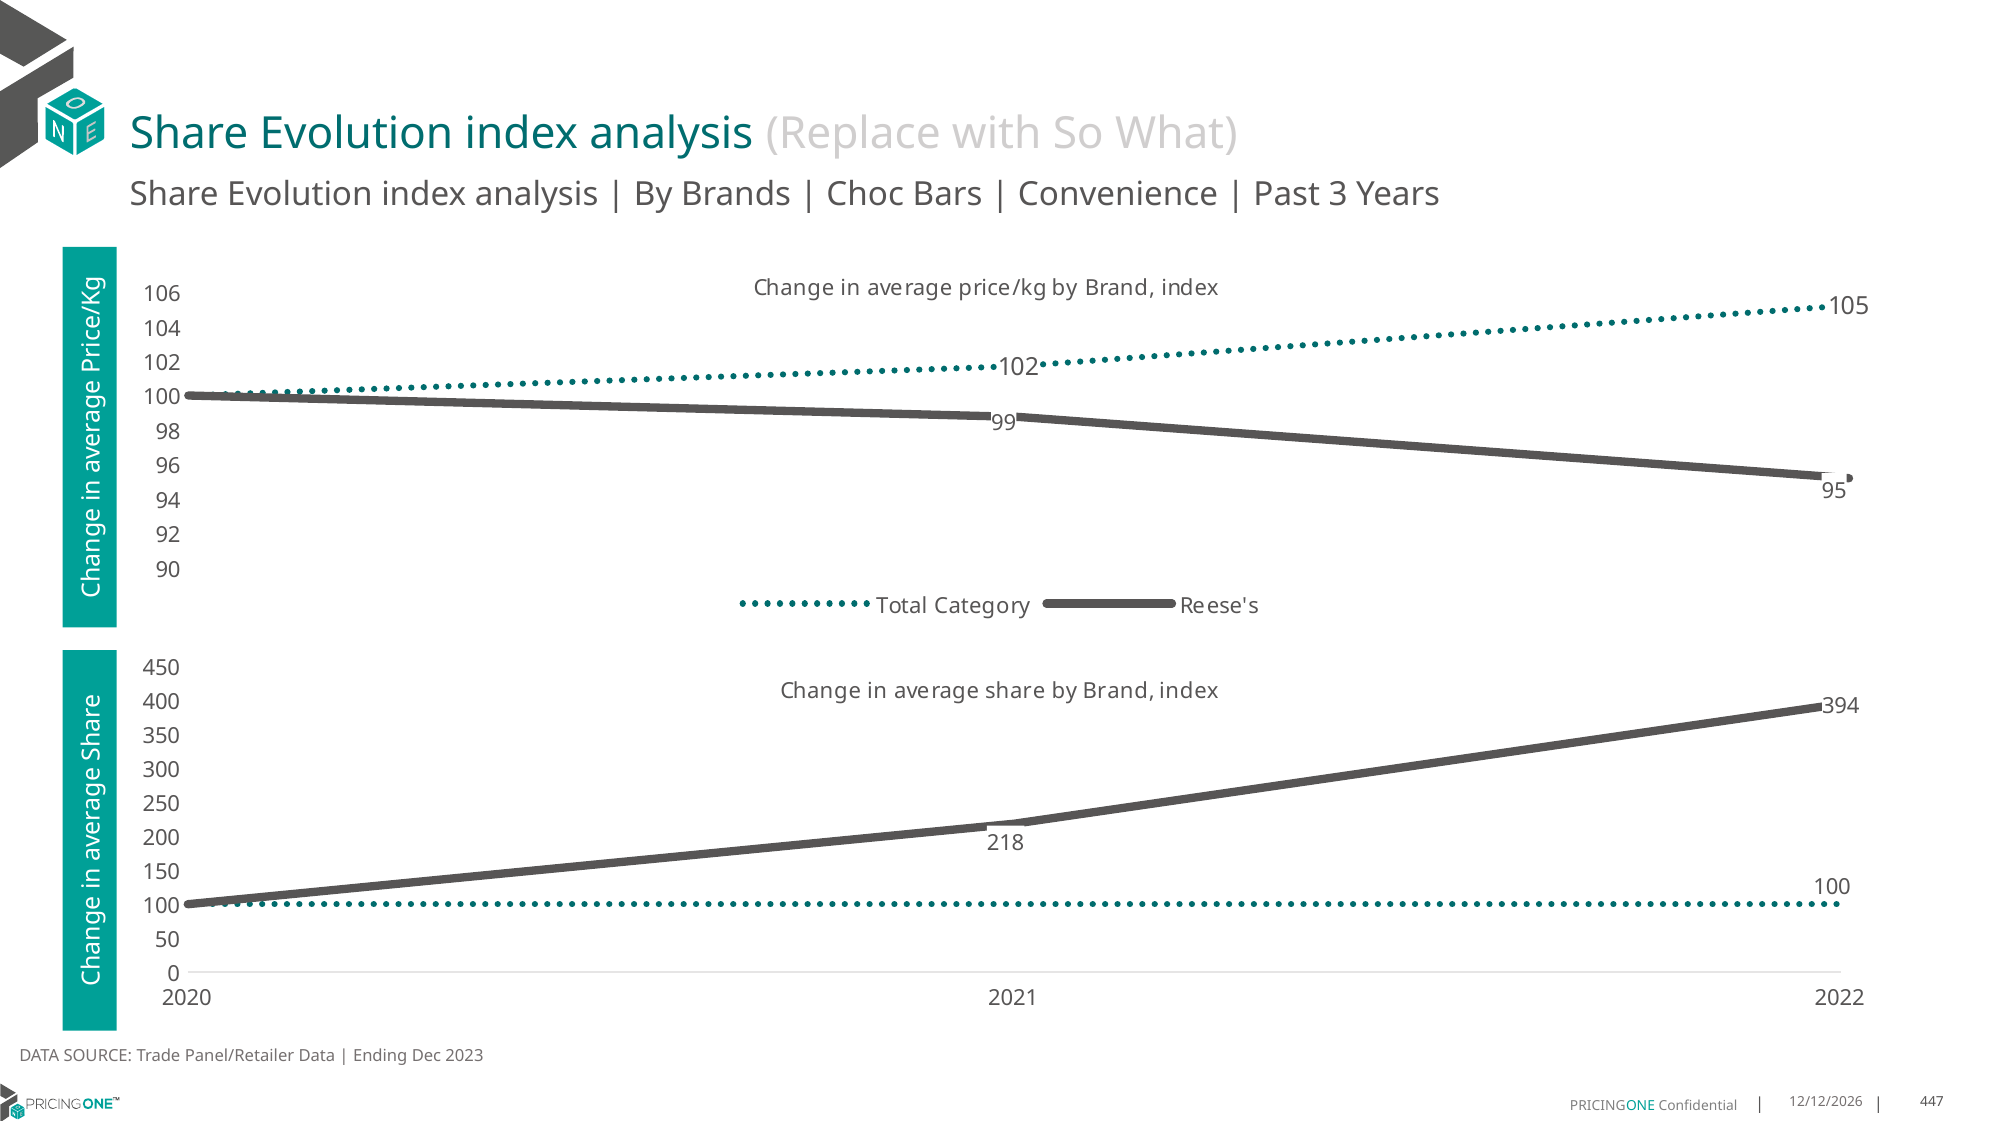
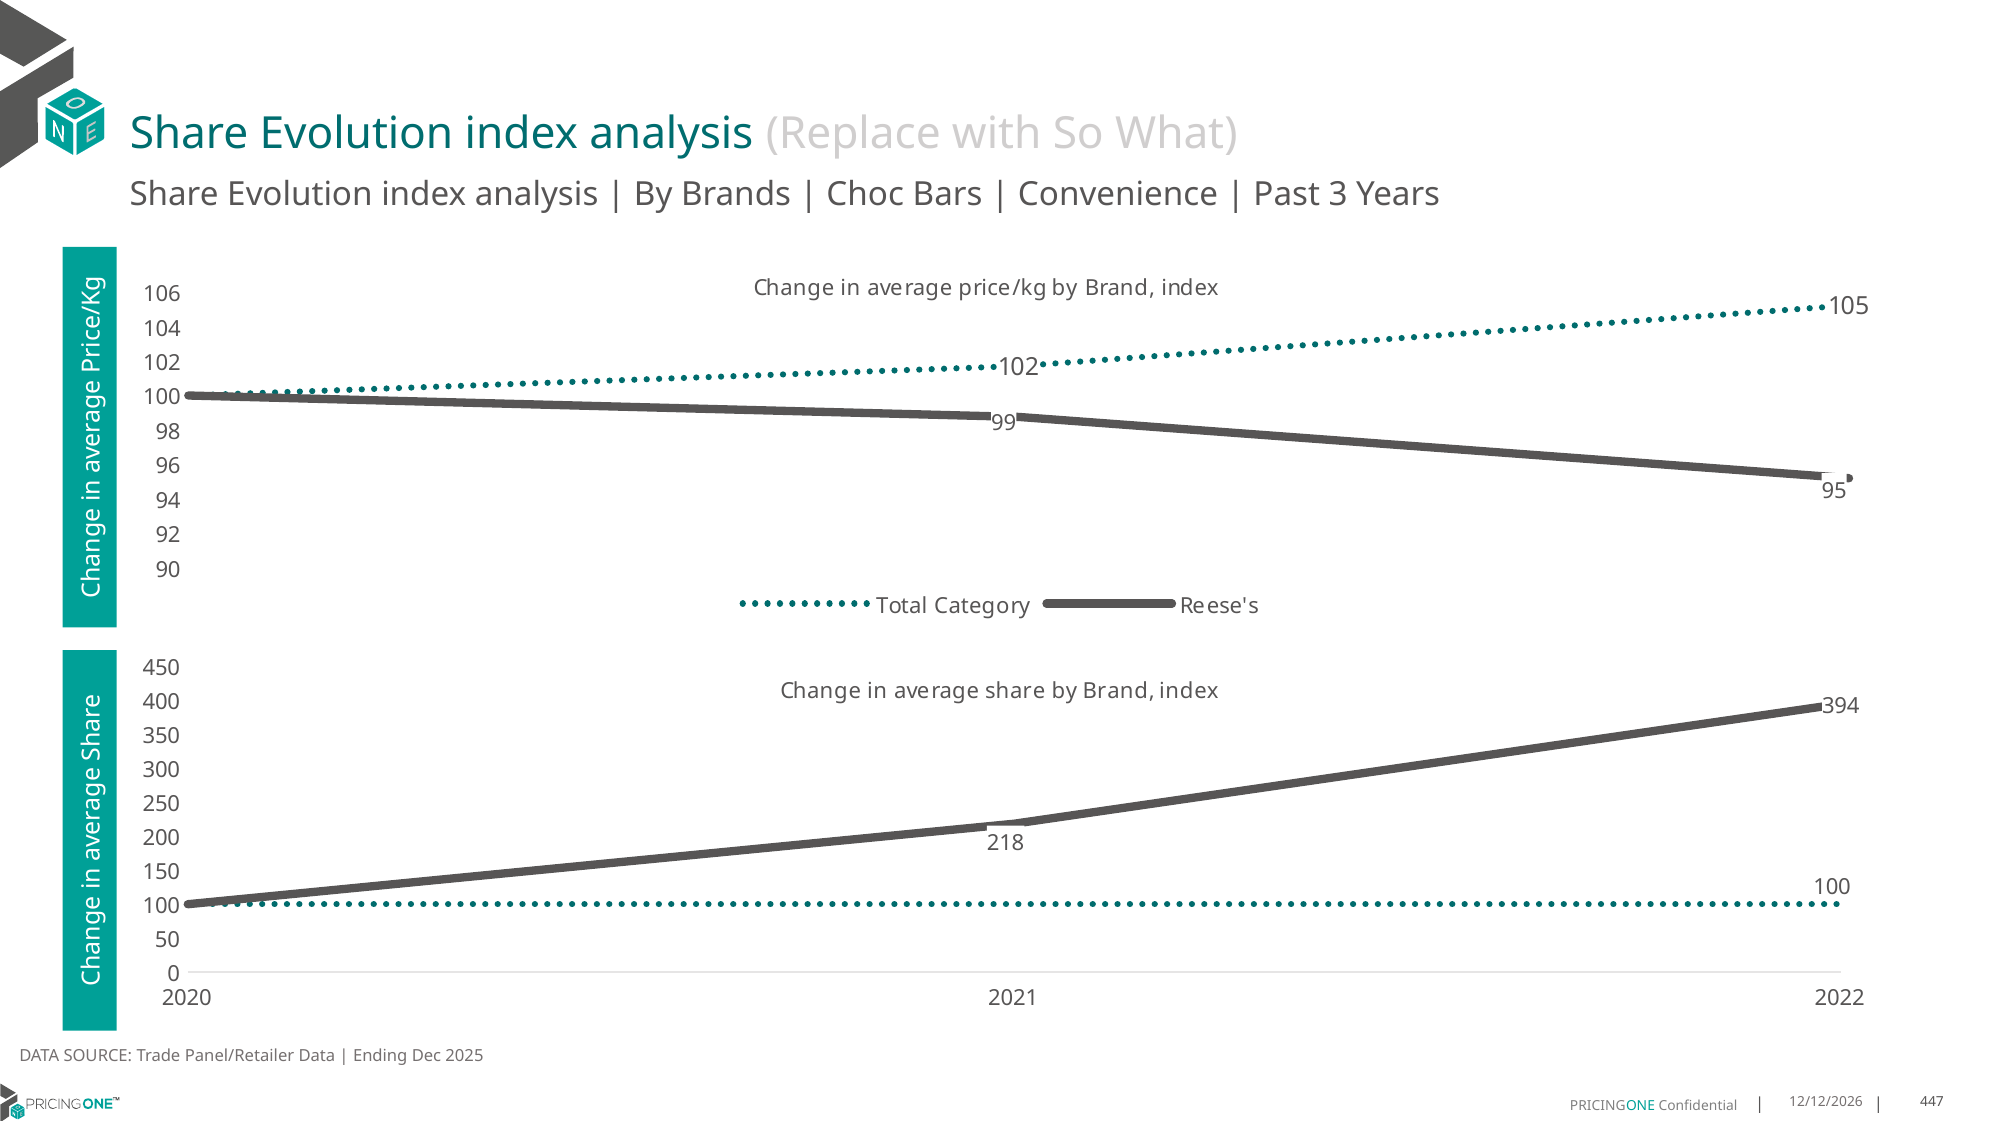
2023: 2023 -> 2025
